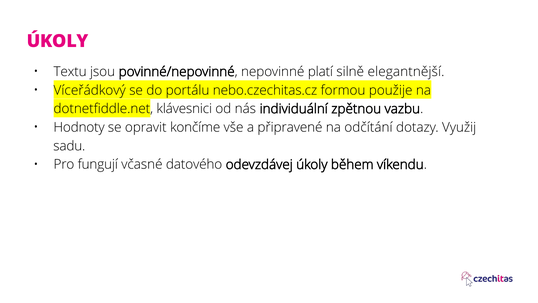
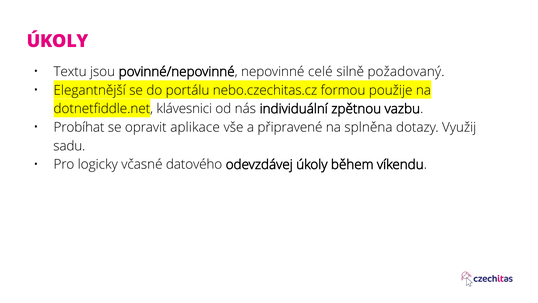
platí: platí -> celé
elegantnější: elegantnější -> požadovaný
Víceřádkový: Víceřádkový -> Elegantnější
Hodnoty: Hodnoty -> Probíhat
končíme: končíme -> aplikace
odčítání: odčítání -> splněna
fungují: fungují -> logicky
